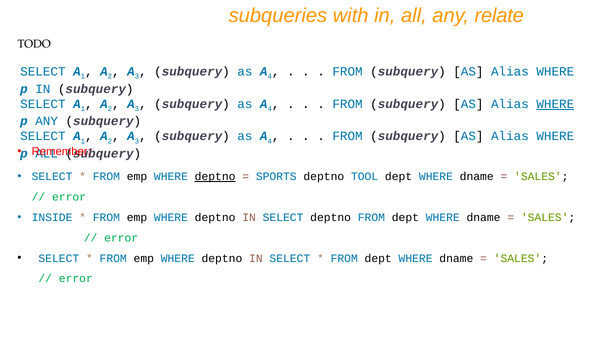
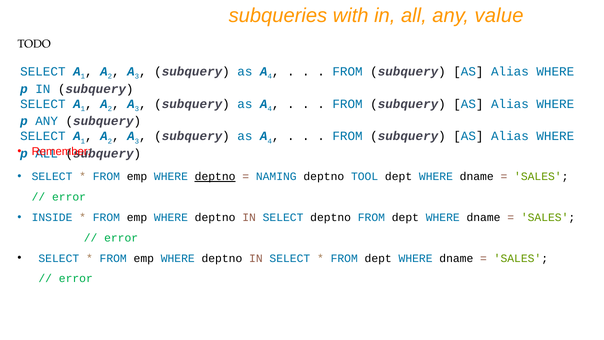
relate: relate -> value
WHERE at (555, 104) underline: present -> none
SPORTS: SPORTS -> NAMING
